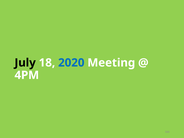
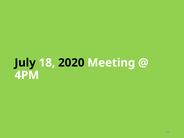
2020 colour: blue -> black
